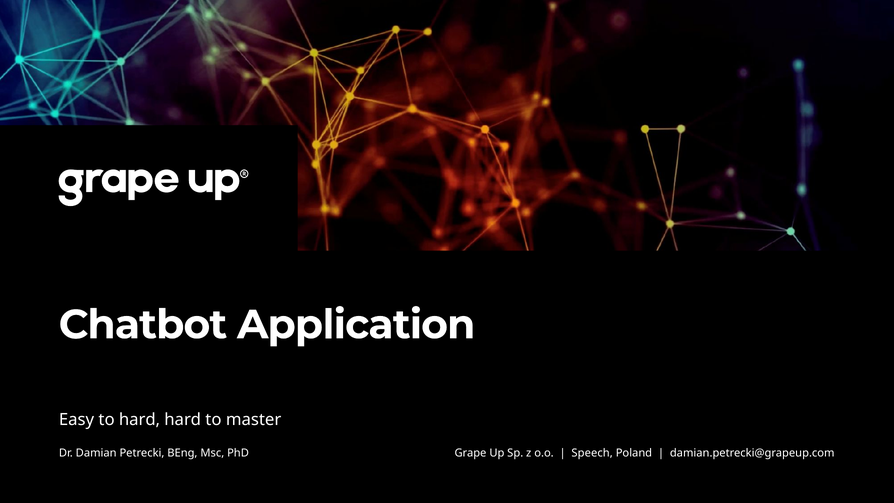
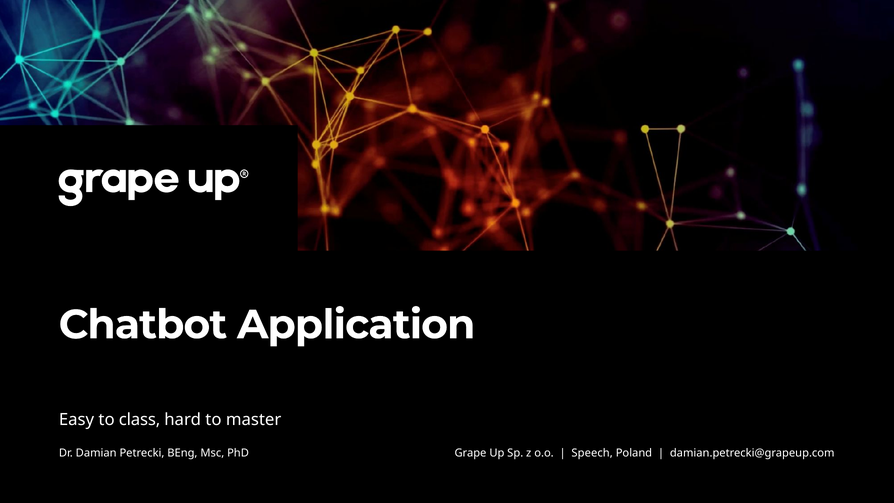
to hard: hard -> class
